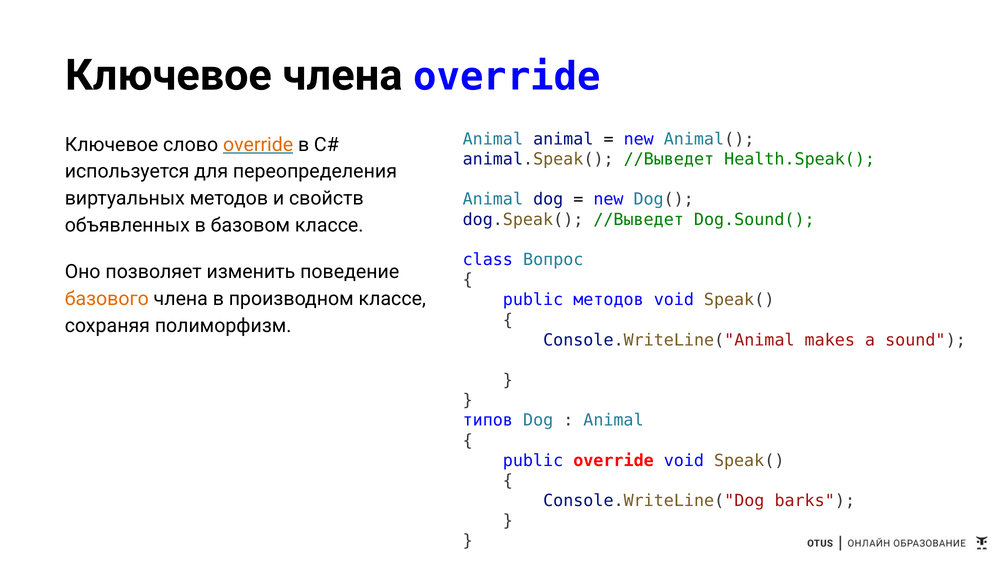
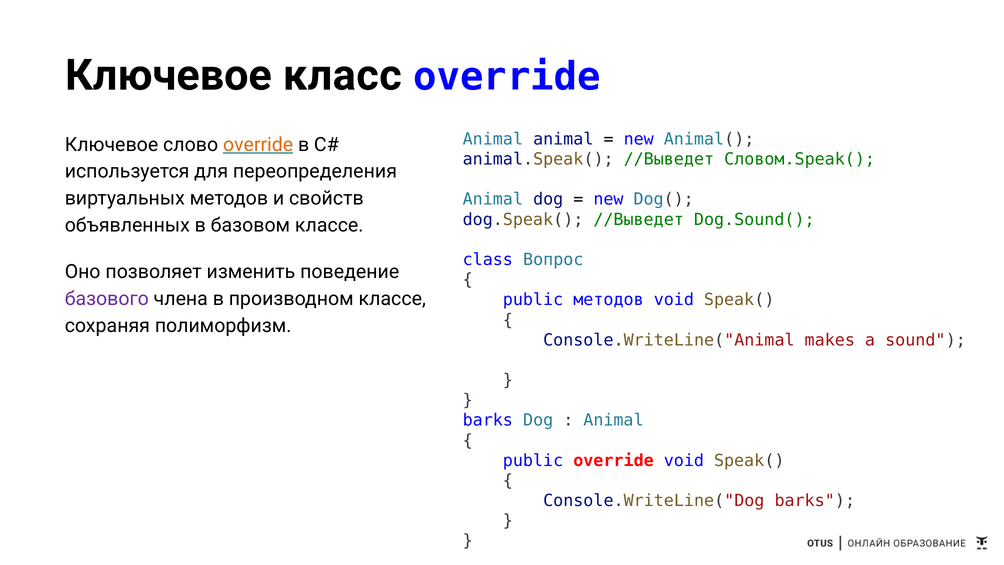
Ключевое члена: члена -> класс
Health.Speak(: Health.Speak( -> Словом.Speak(
базового colour: orange -> purple
типов at (488, 420): типов -> barks
